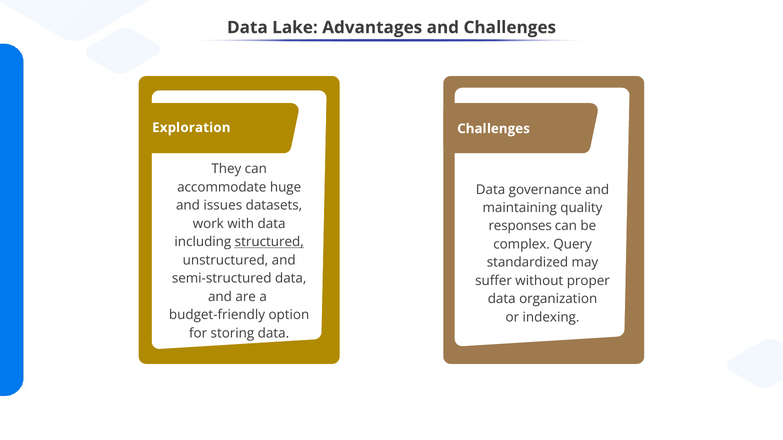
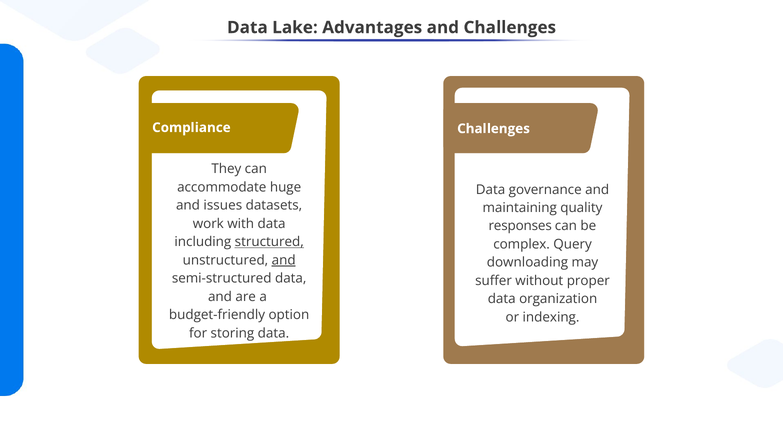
Exploration: Exploration -> Compliance
and at (284, 260) underline: none -> present
standardized: standardized -> downloading
